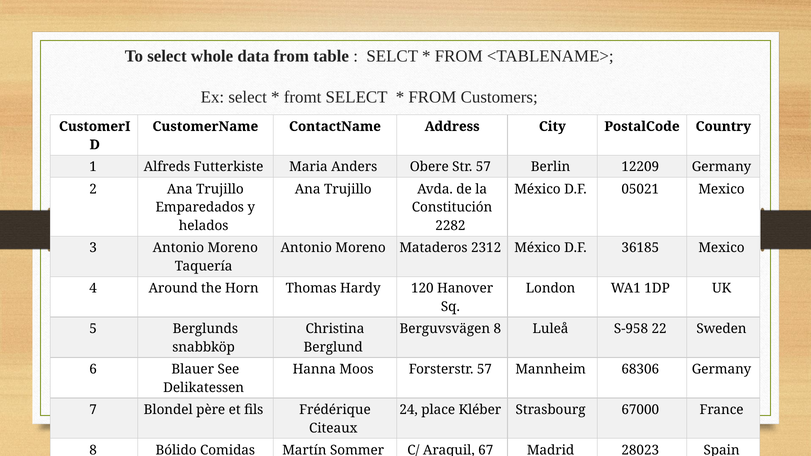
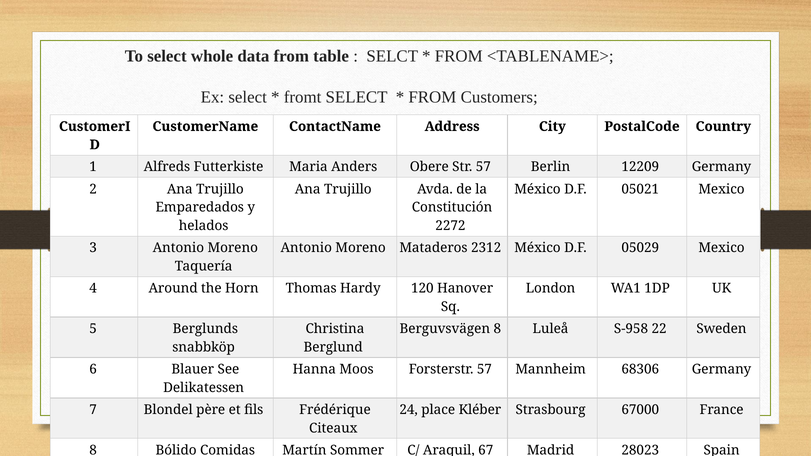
2282: 2282 -> 2272
36185: 36185 -> 05029
